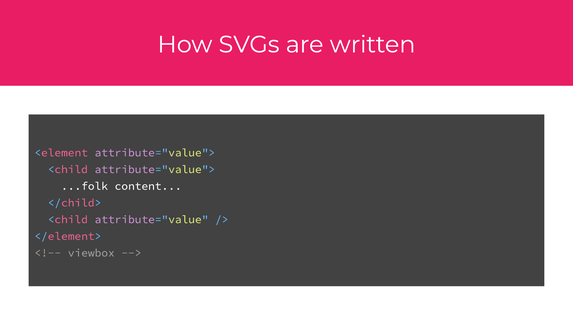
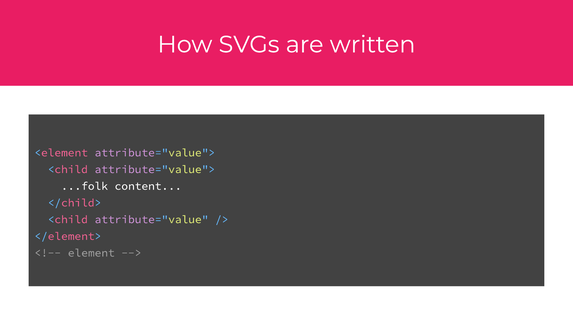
viewbox: viewbox -> element
